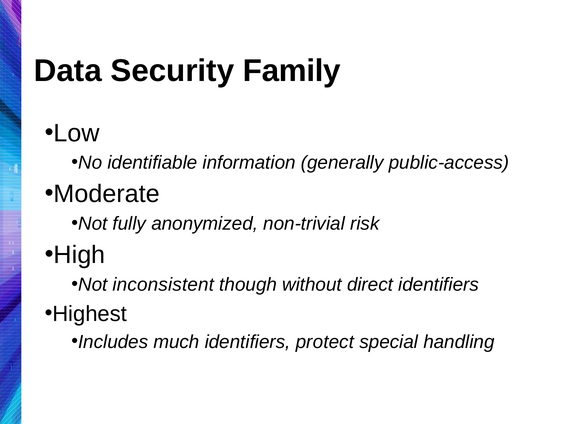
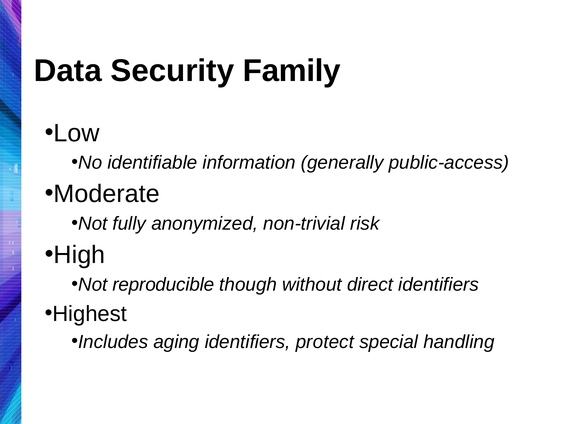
inconsistent: inconsistent -> reproducible
much: much -> aging
